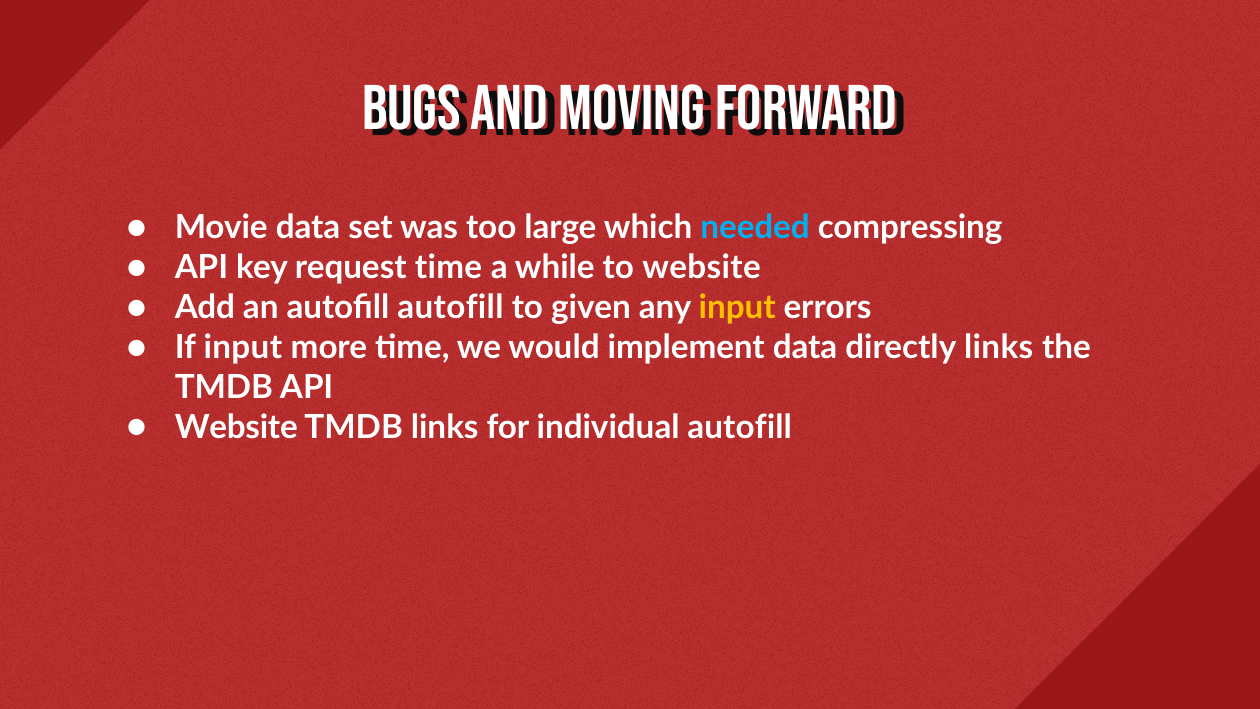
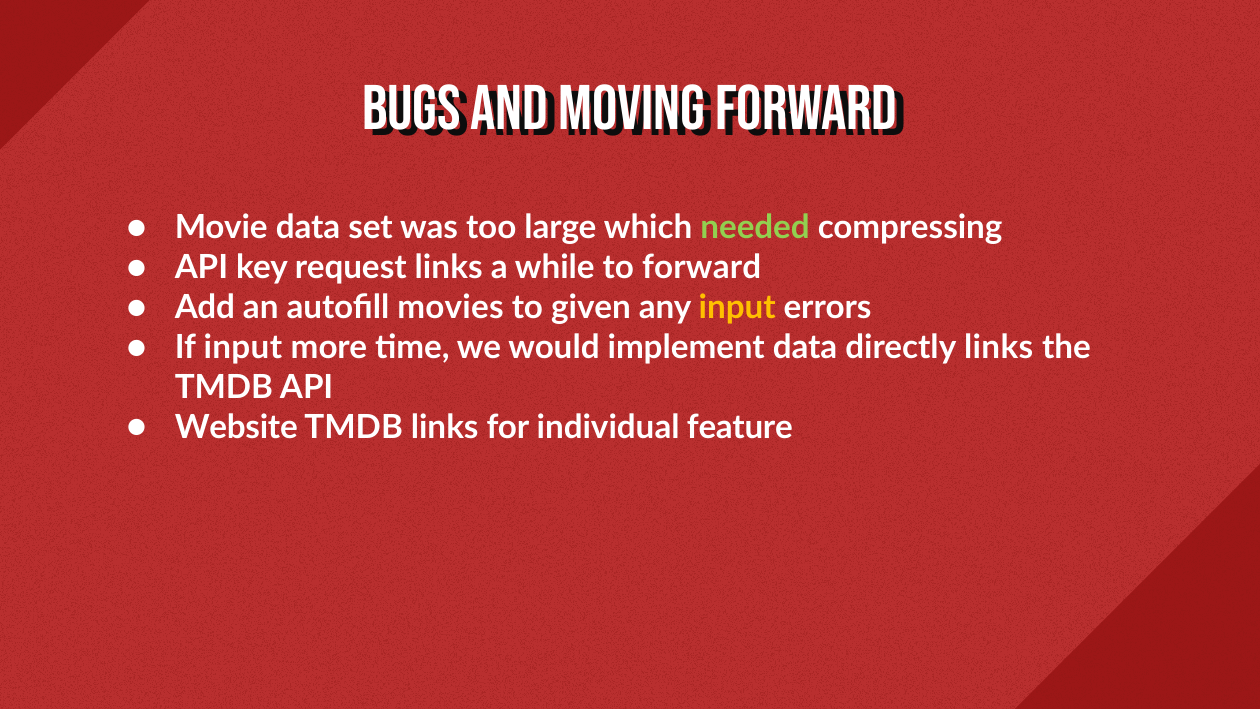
needed colour: light blue -> light green
request time: time -> links
to website: website -> forward
autofill autofill: autofill -> movies
individual autofill: autofill -> feature
